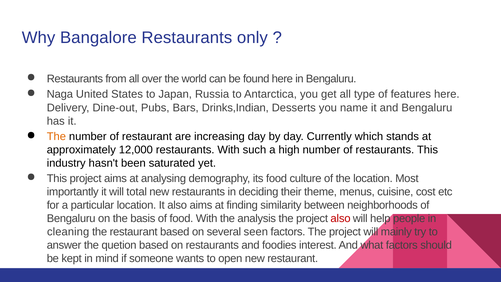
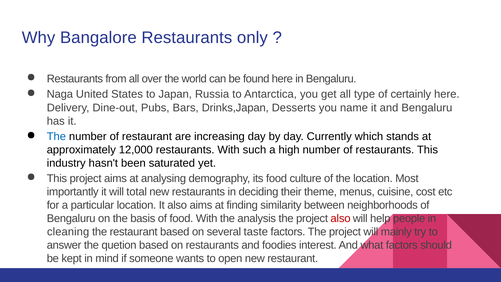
features: features -> certainly
Drinks,Indian: Drinks,Indian -> Drinks,Japan
The at (56, 136) colour: orange -> blue
seen: seen -> taste
